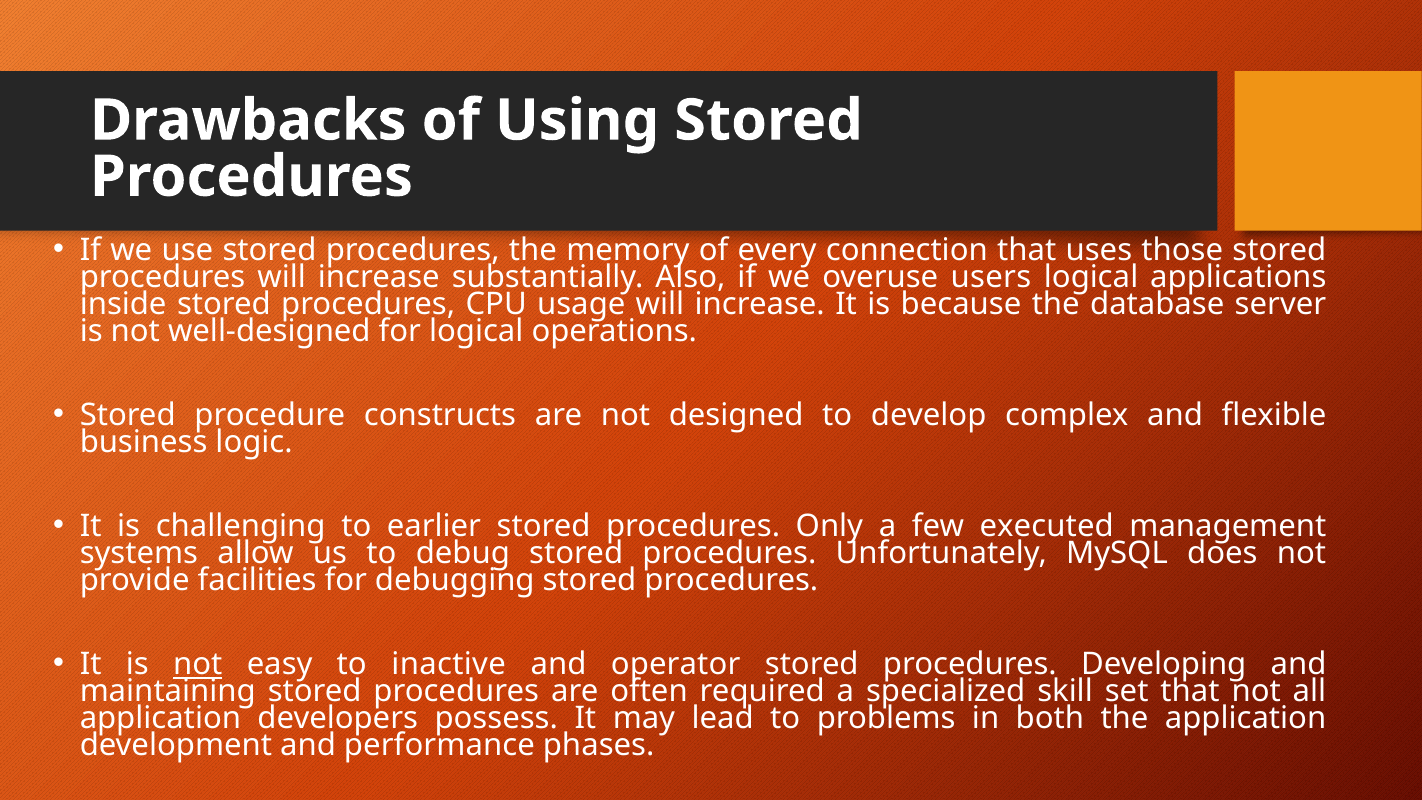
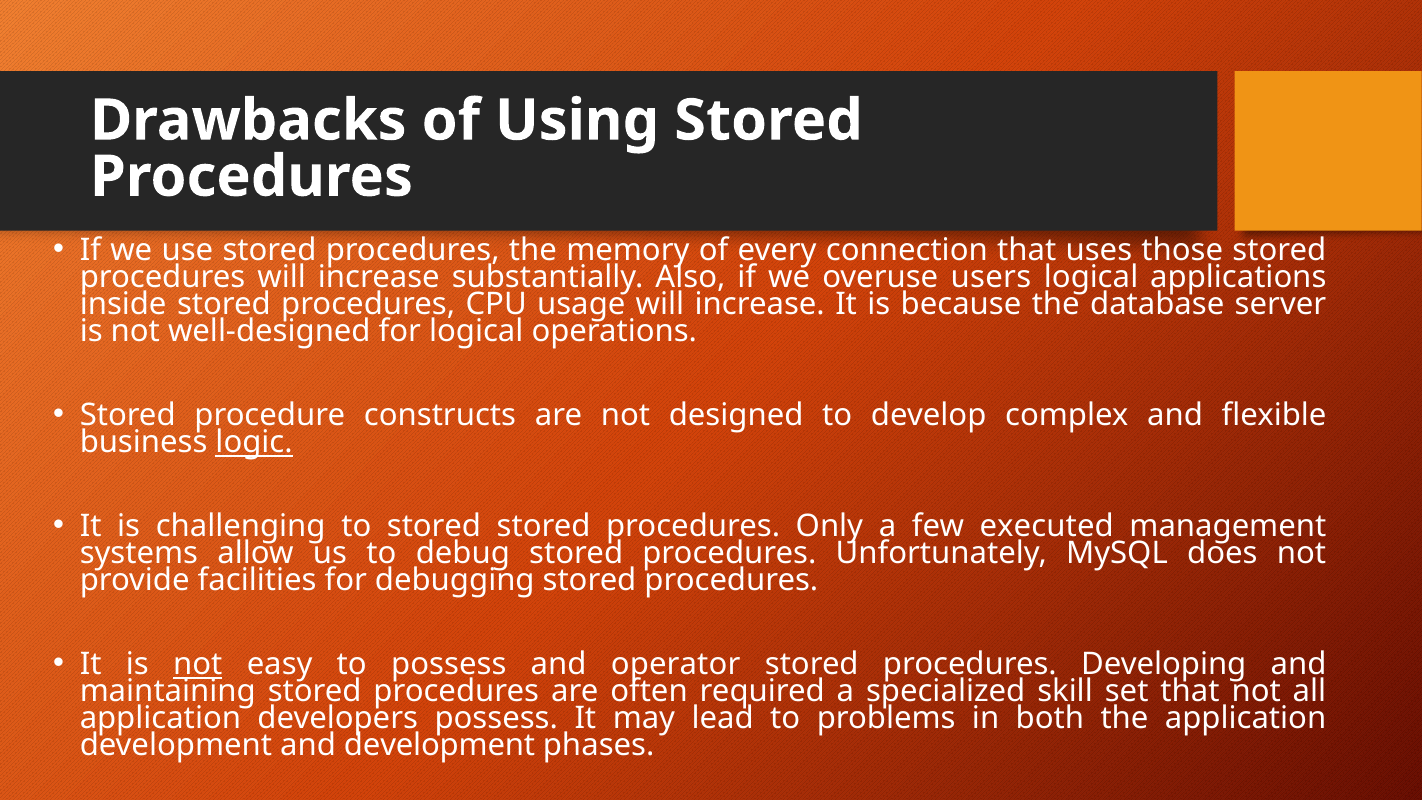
logic underline: none -> present
to earlier: earlier -> stored
to inactive: inactive -> possess
and performance: performance -> development
